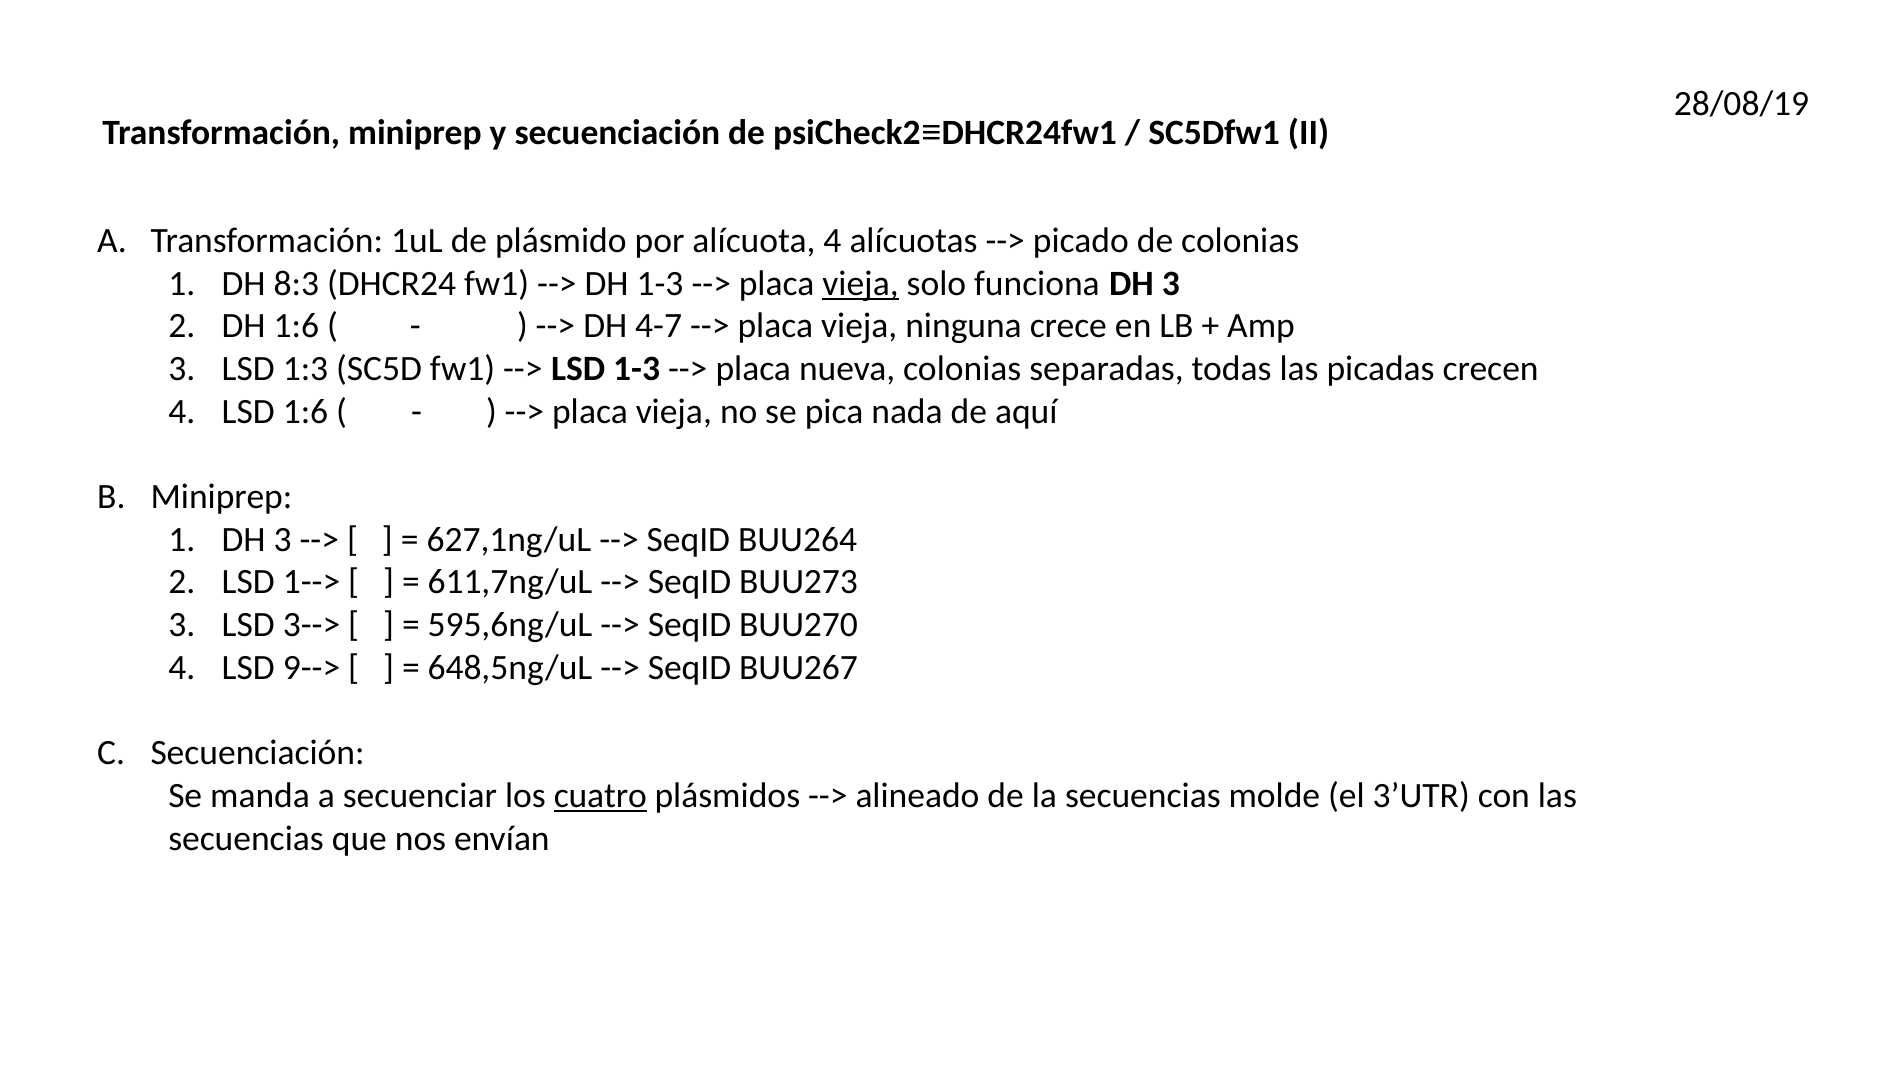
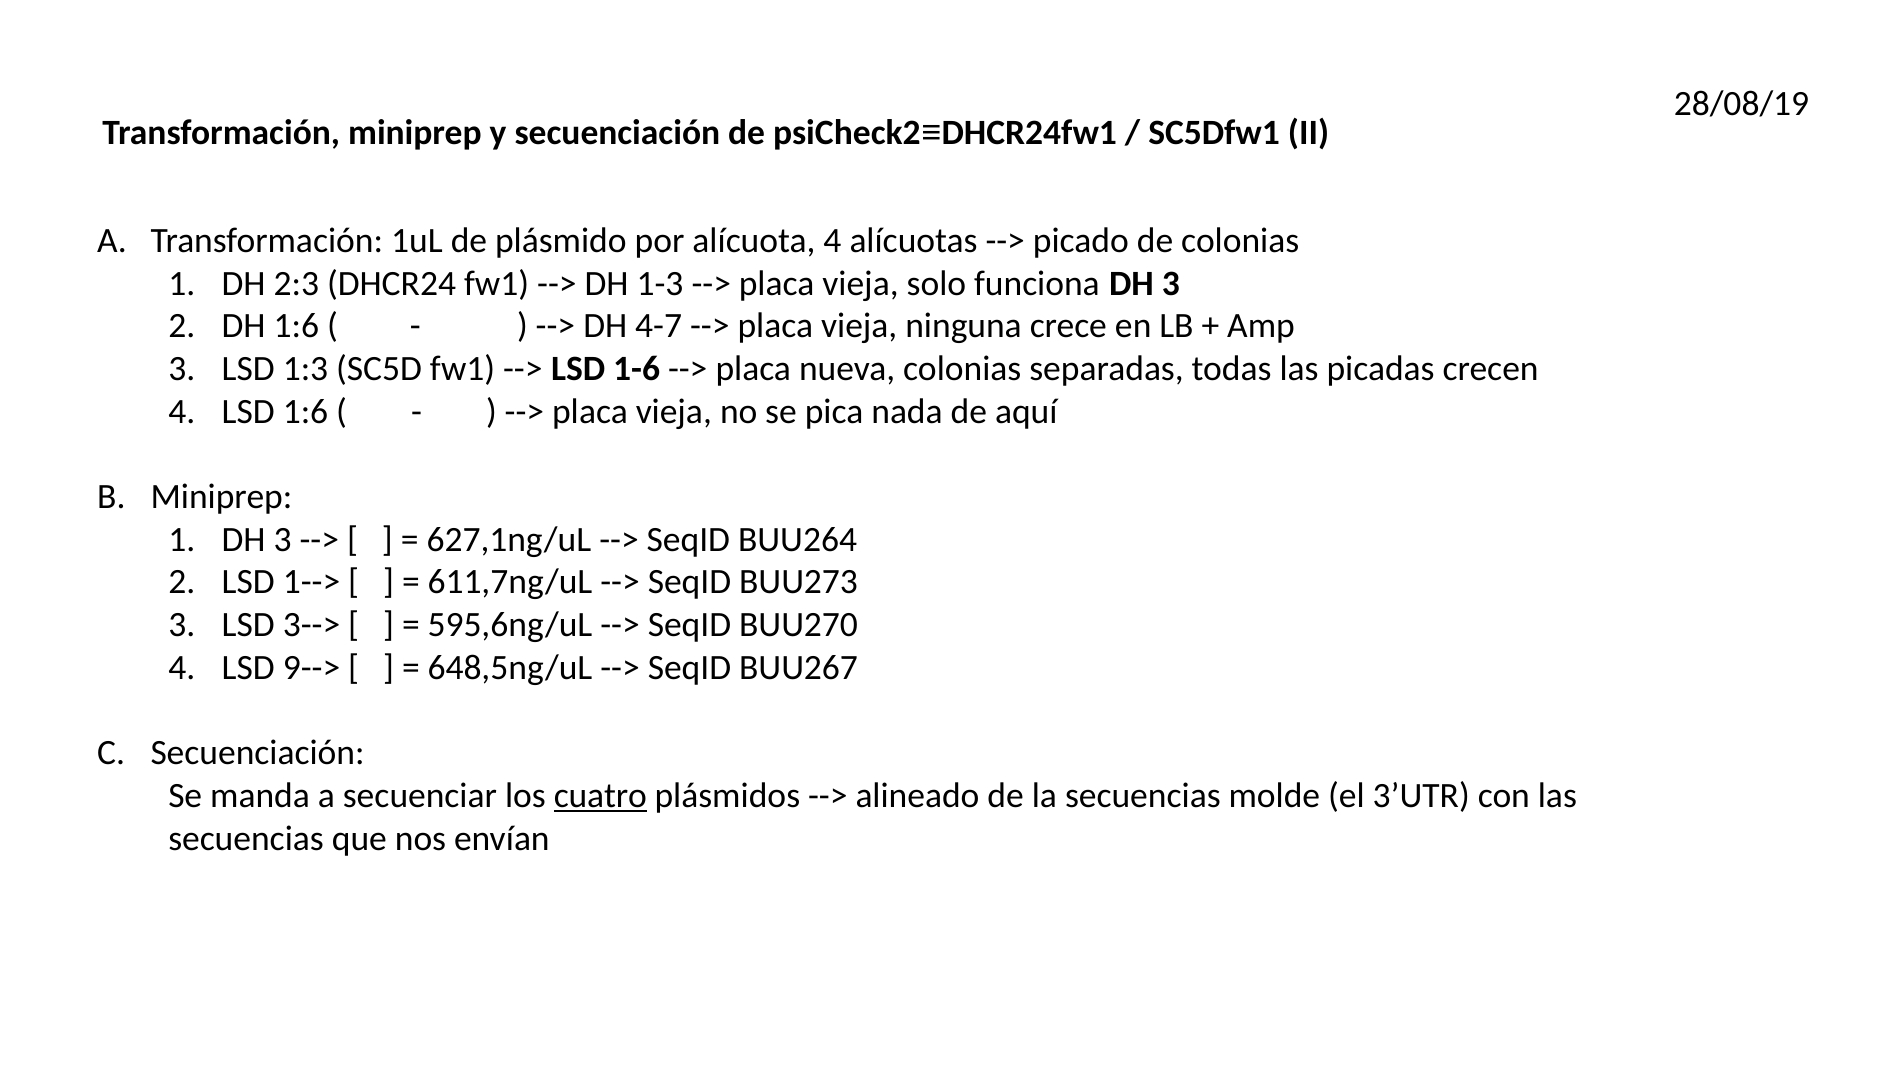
8:3: 8:3 -> 2:3
vieja at (860, 283) underline: present -> none
LSD 1-3: 1-3 -> 1-6
